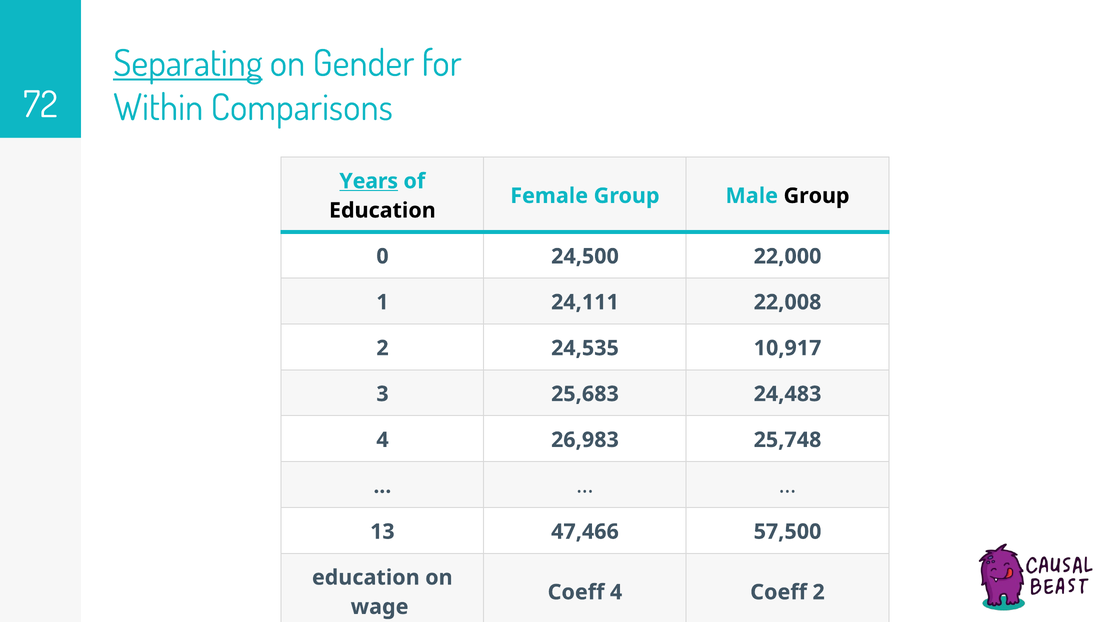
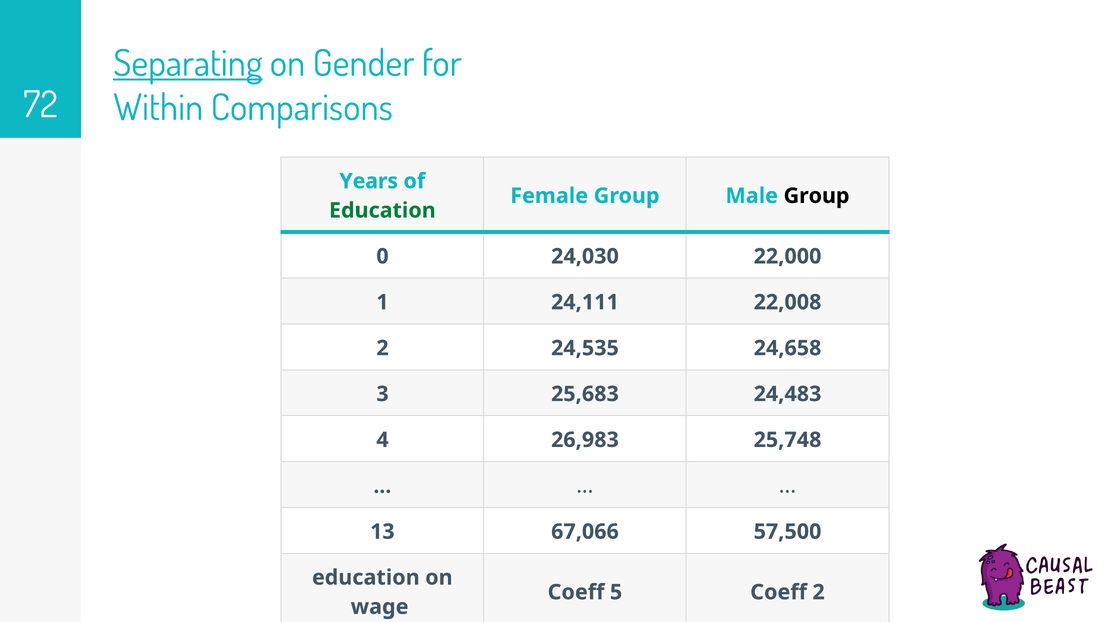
Years underline: present -> none
Education at (382, 211) colour: black -> green
24,500: 24,500 -> 24,030
10,917: 10,917 -> 24,658
47,466: 47,466 -> 67,066
Coeff 4: 4 -> 5
